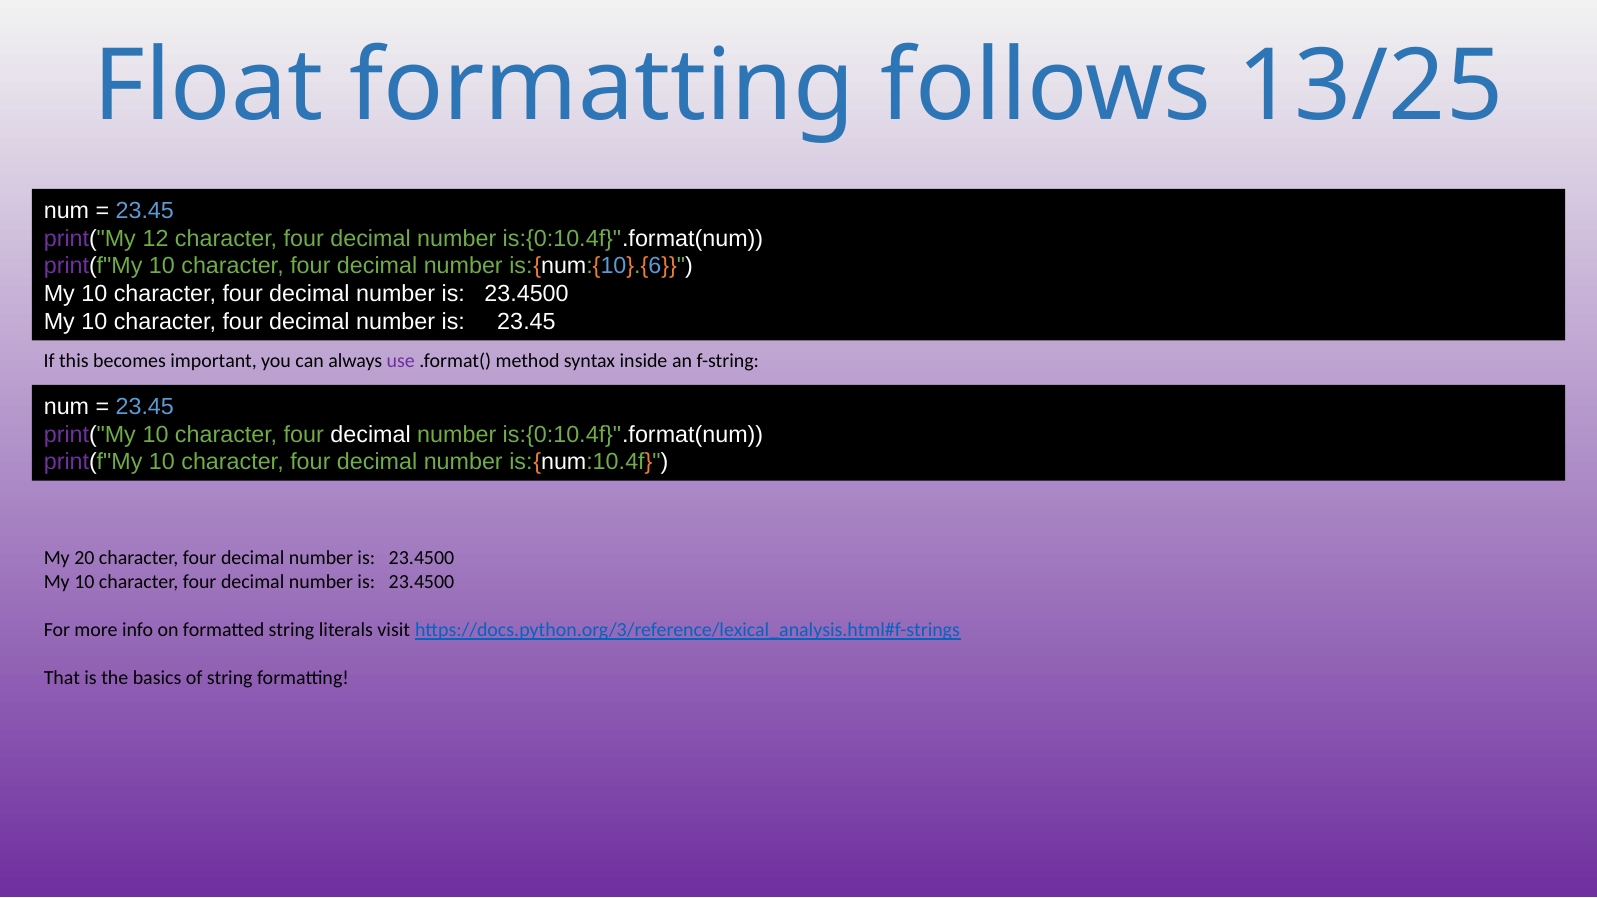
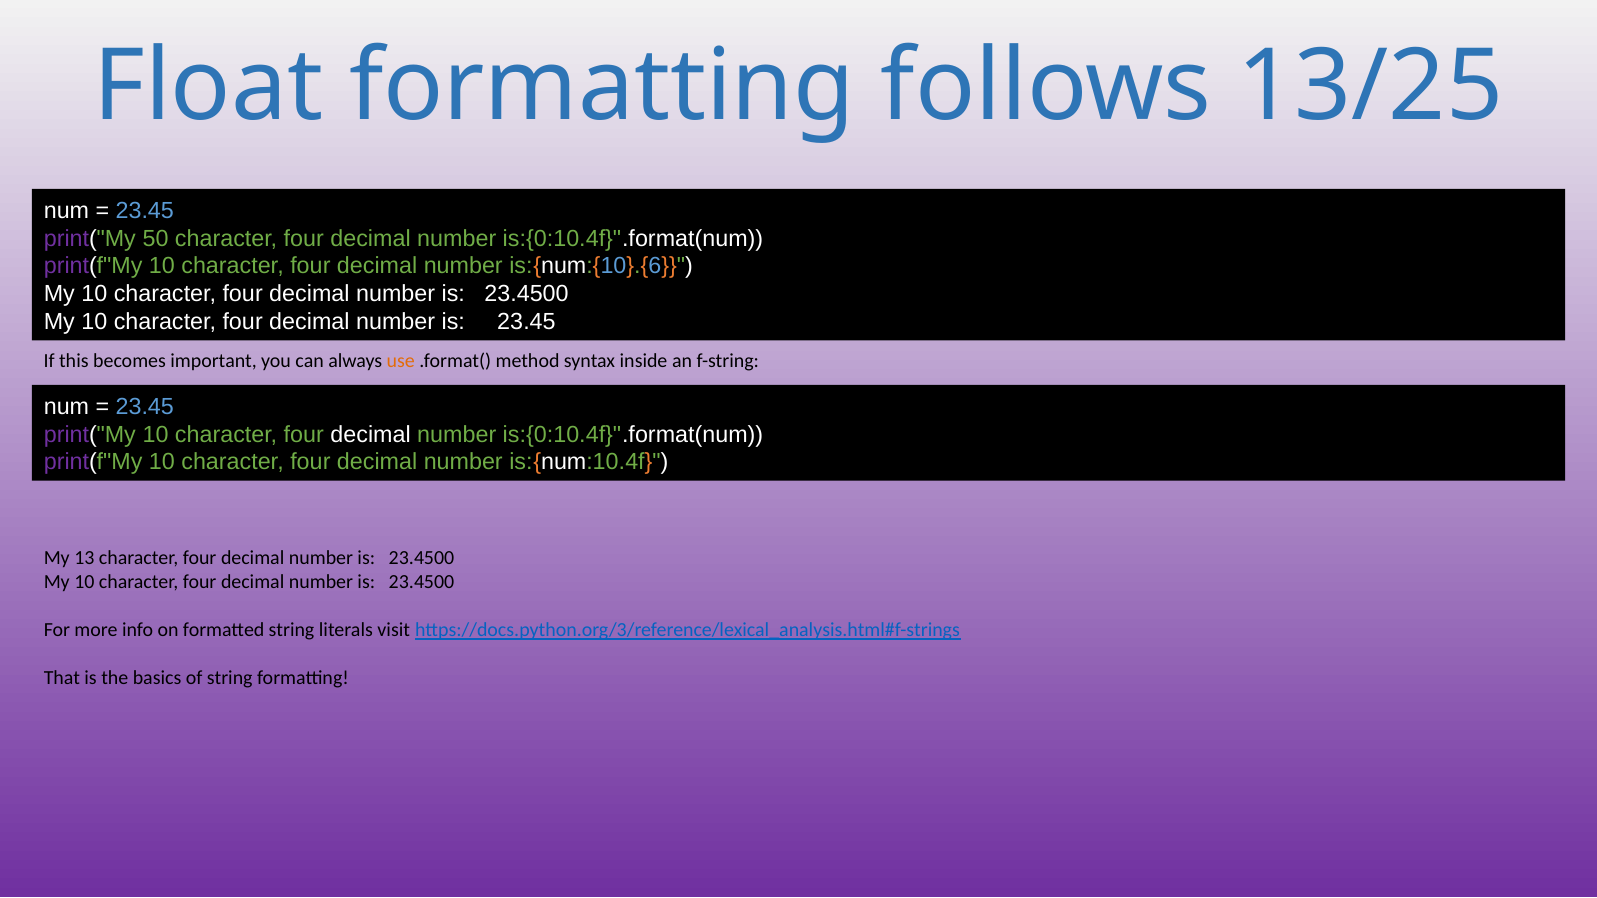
12: 12 -> 50
use colour: purple -> orange
20: 20 -> 13
